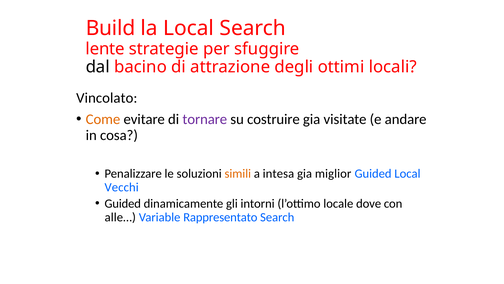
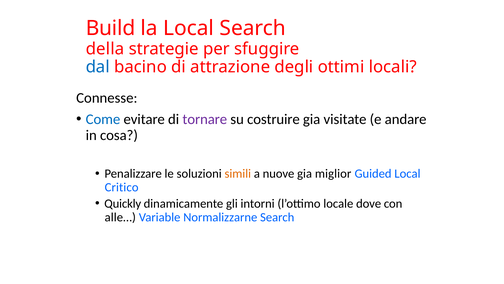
lente: lente -> della
dal colour: black -> blue
Vincolato: Vincolato -> Connesse
Come colour: orange -> blue
intesa: intesa -> nuove
Vecchi: Vecchi -> Critico
Guided at (123, 203): Guided -> Quickly
Rappresentato: Rappresentato -> Normalizzarne
